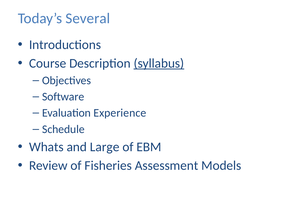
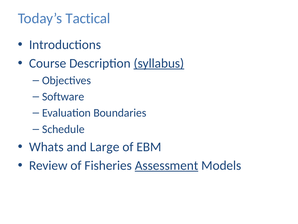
Several: Several -> Tactical
Experience: Experience -> Boundaries
Assessment underline: none -> present
